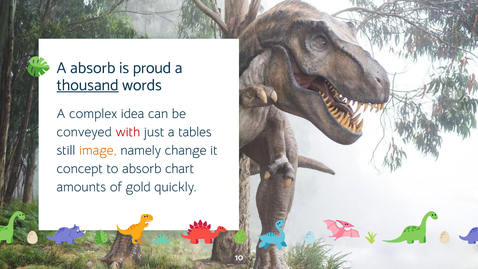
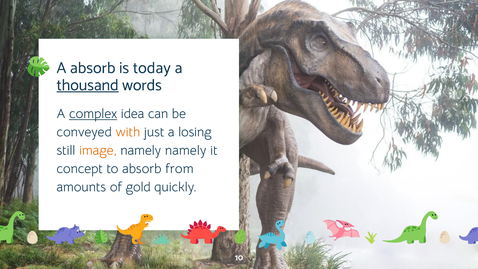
proud: proud -> today
complex underline: none -> present
with colour: red -> orange
tables: tables -> losing
namely change: change -> namely
chart: chart -> from
